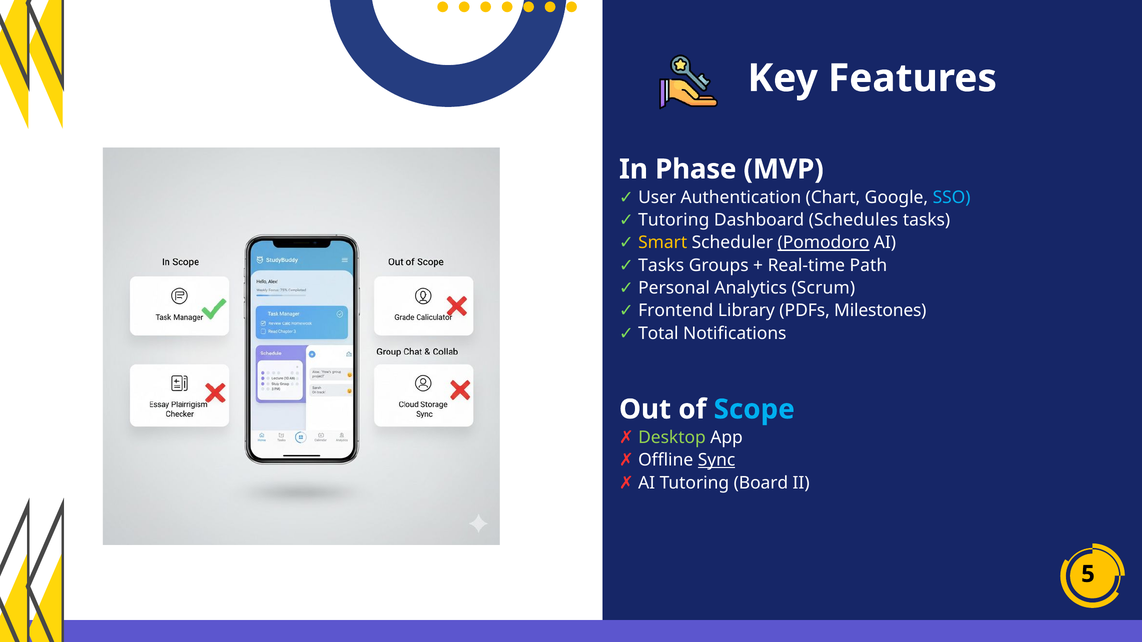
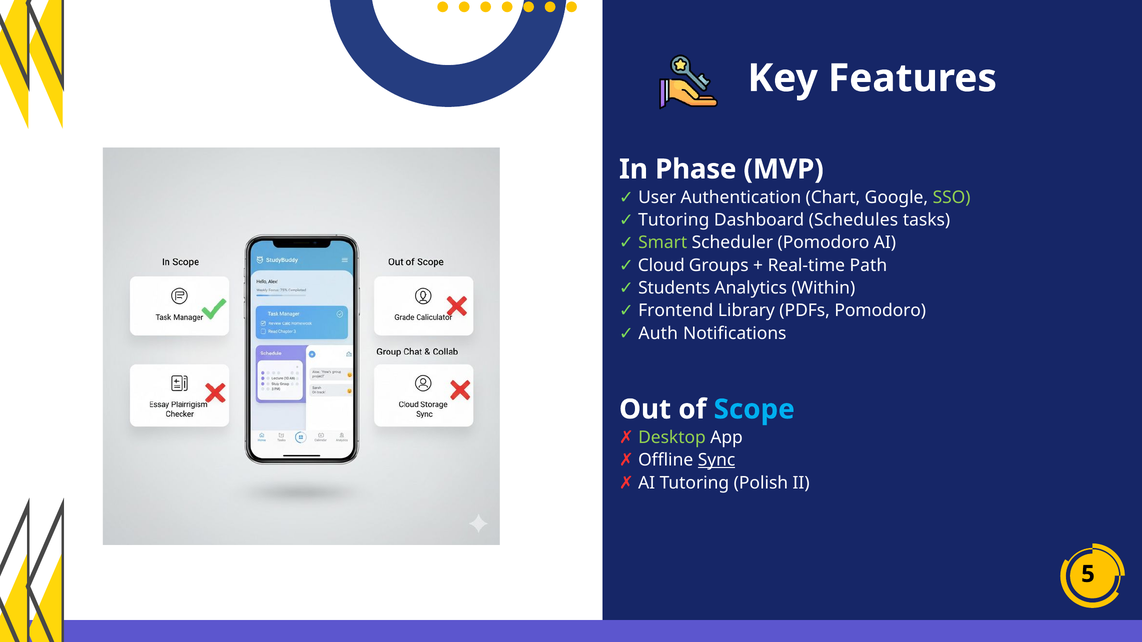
SSO colour: light blue -> light green
Smart colour: yellow -> light green
Pomodoro at (823, 243) underline: present -> none
Tasks at (661, 266): Tasks -> Cloud
Personal: Personal -> Students
Scrum: Scrum -> Within
PDFs Milestones: Milestones -> Pomodoro
Total: Total -> Auth
Board: Board -> Polish
